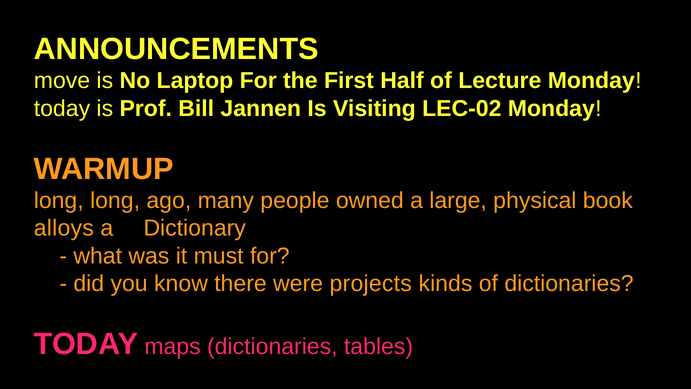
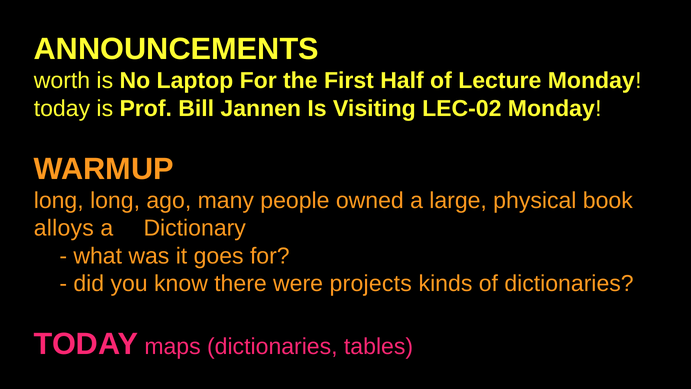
move: move -> worth
must: must -> goes
